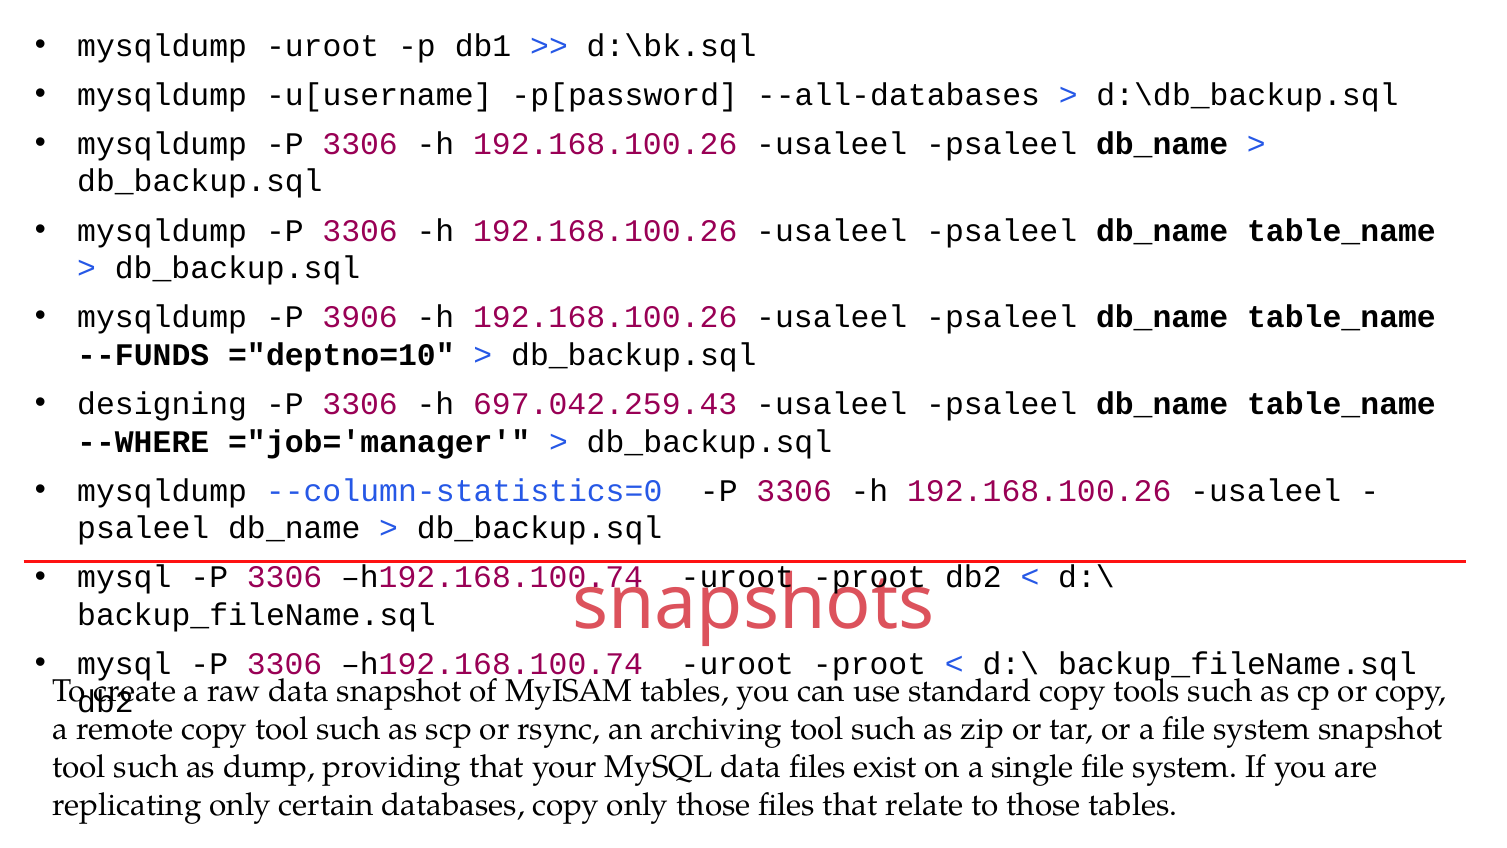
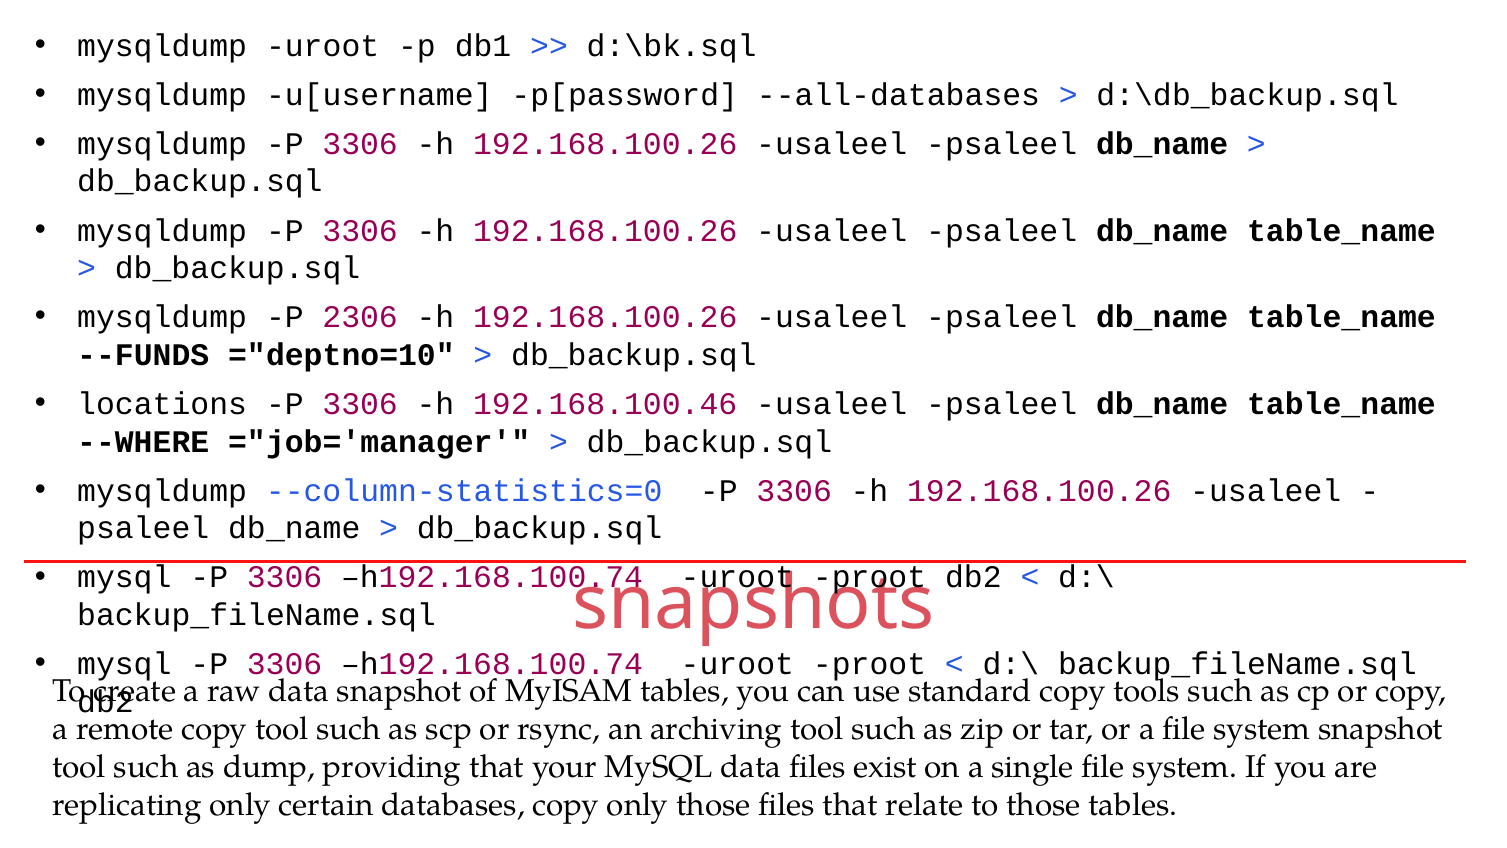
3906: 3906 -> 2306
designing: designing -> locations
697.042.259.43: 697.042.259.43 -> 192.168.100.46
